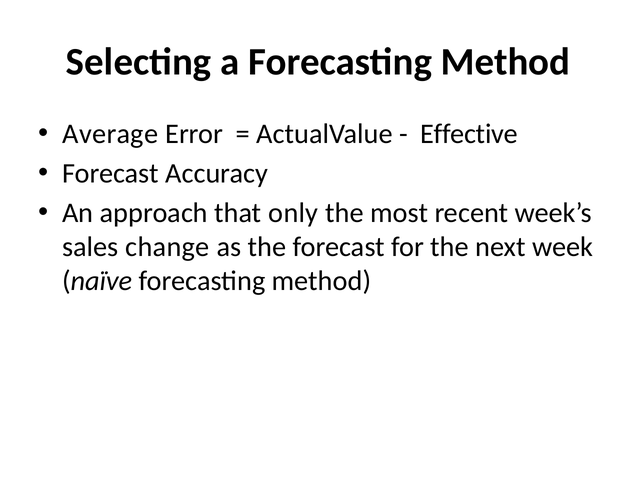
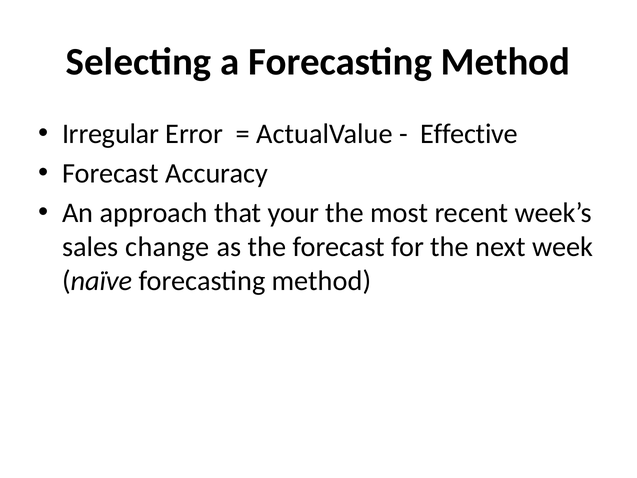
Average: Average -> Irregular
only: only -> your
